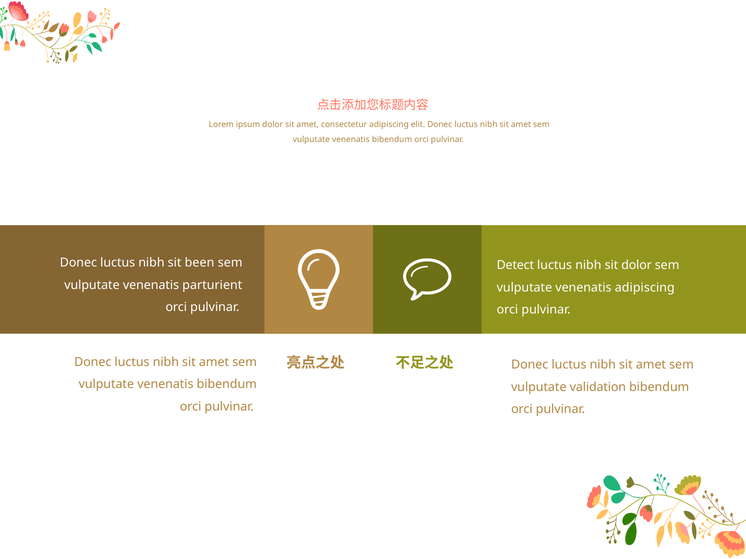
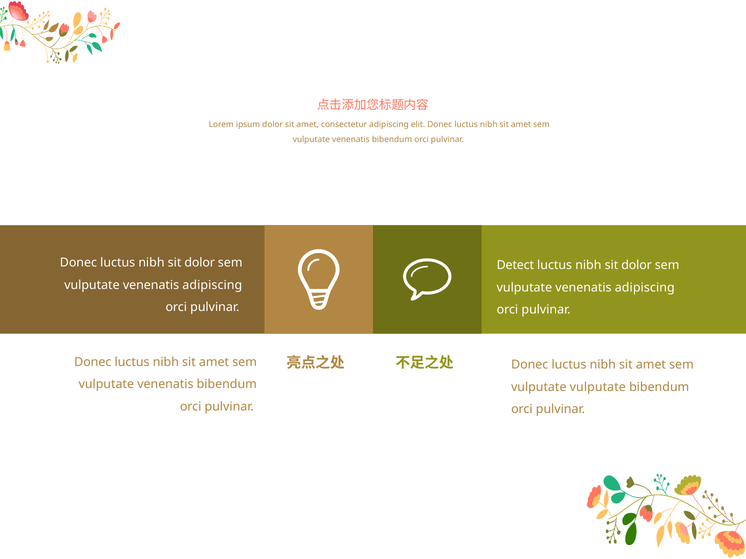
been at (200, 263): been -> dolor
parturient at (212, 285): parturient -> adipiscing
vulputate validation: validation -> vulputate
